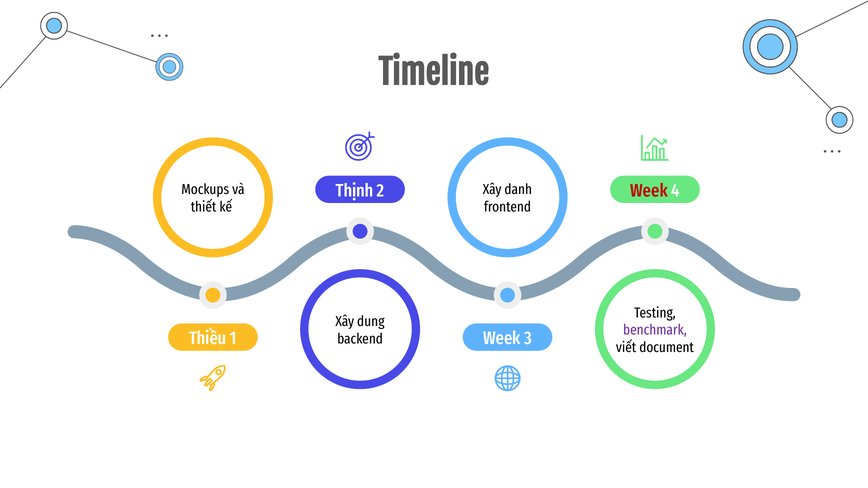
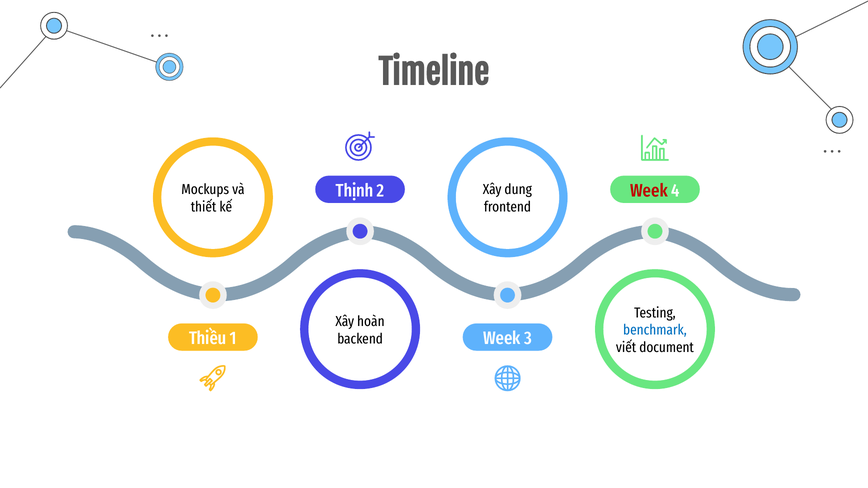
danh: danh -> dung
dung: dung -> hoàn
benchmark colour: purple -> blue
